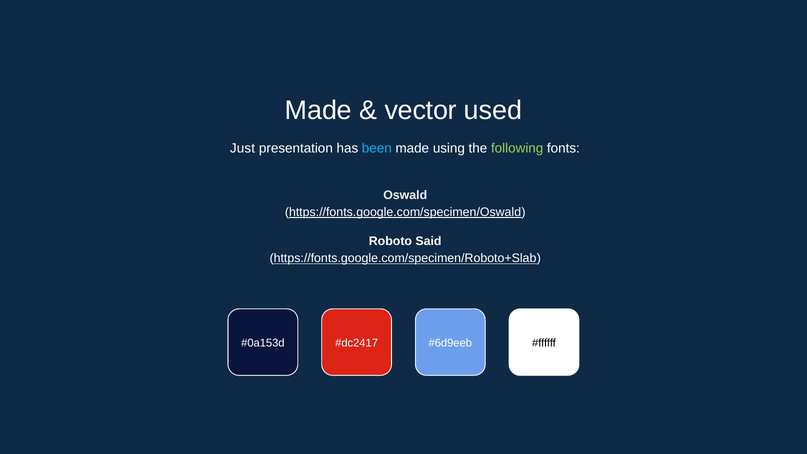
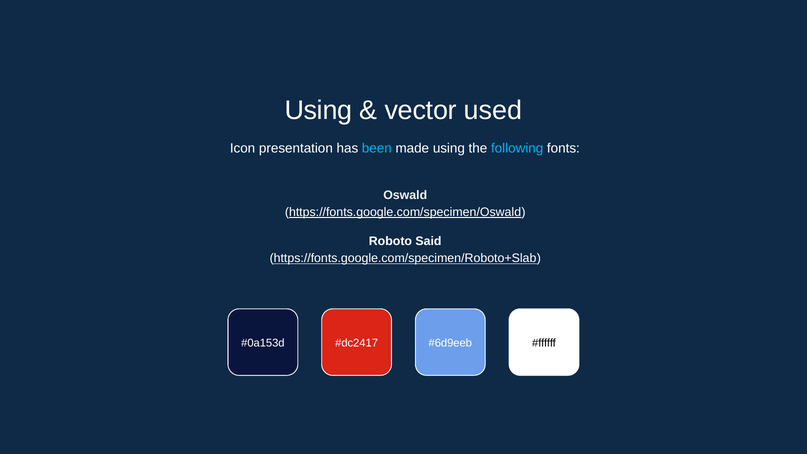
Made at (318, 110): Made -> Using
Just: Just -> Icon
following colour: light green -> light blue
